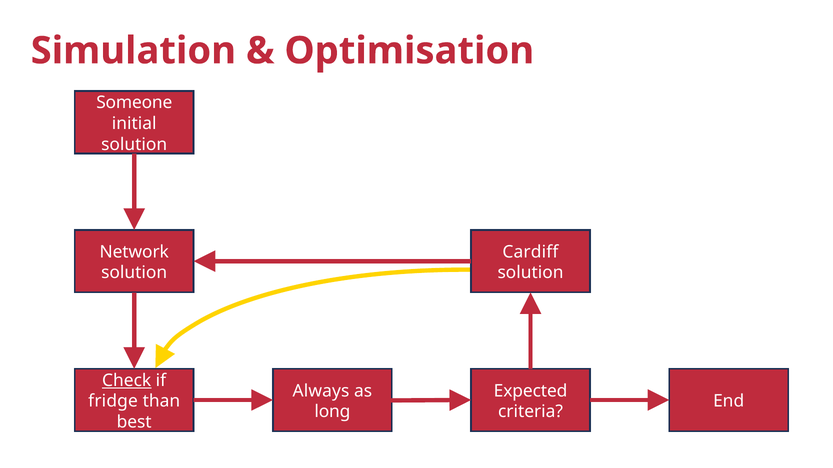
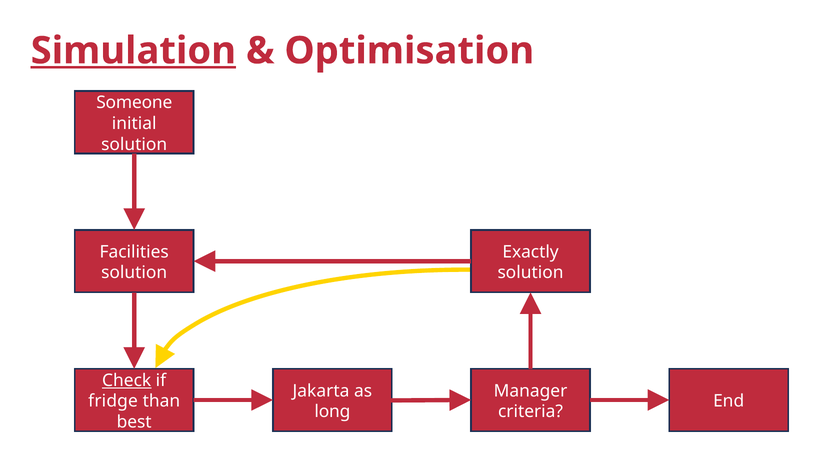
Simulation underline: none -> present
Network: Network -> Facilities
Cardiff: Cardiff -> Exactly
Always: Always -> Jakarta
Expected: Expected -> Manager
